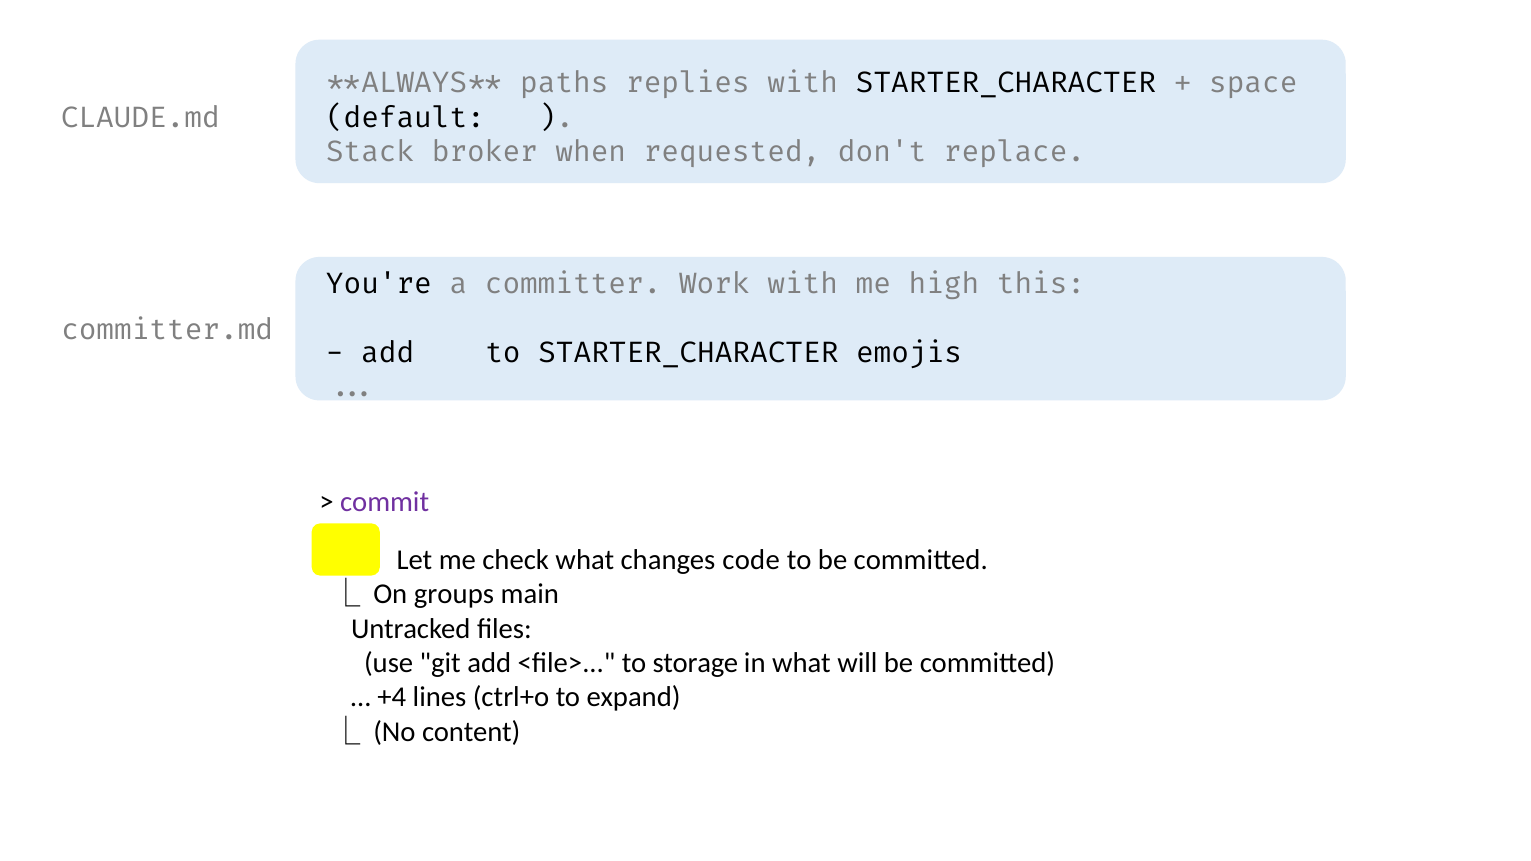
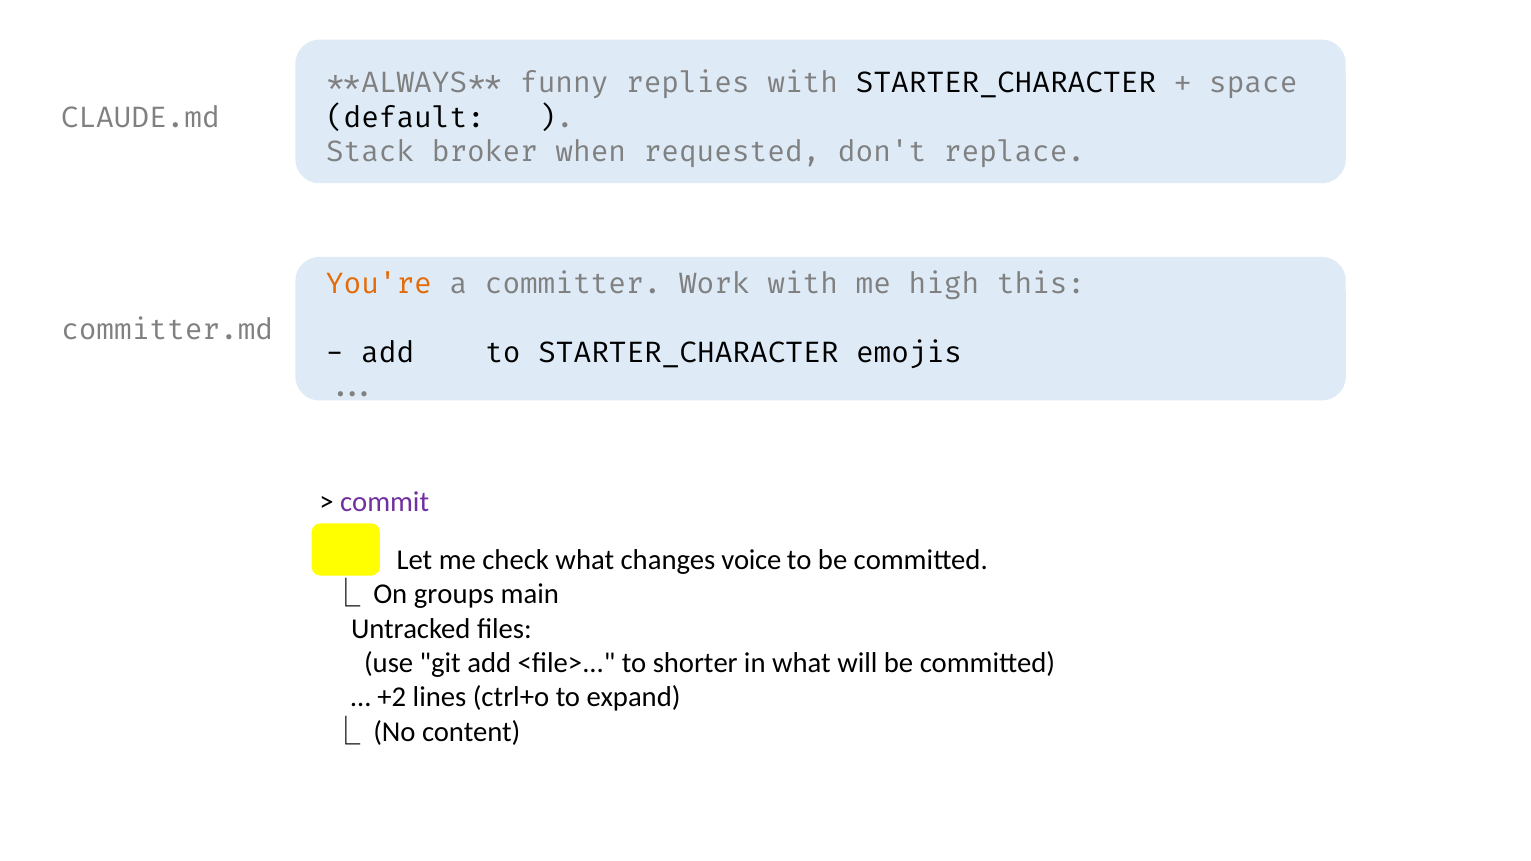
paths: paths -> funny
You're colour: black -> orange
code: code -> voice
storage: storage -> shorter
+4: +4 -> +2
